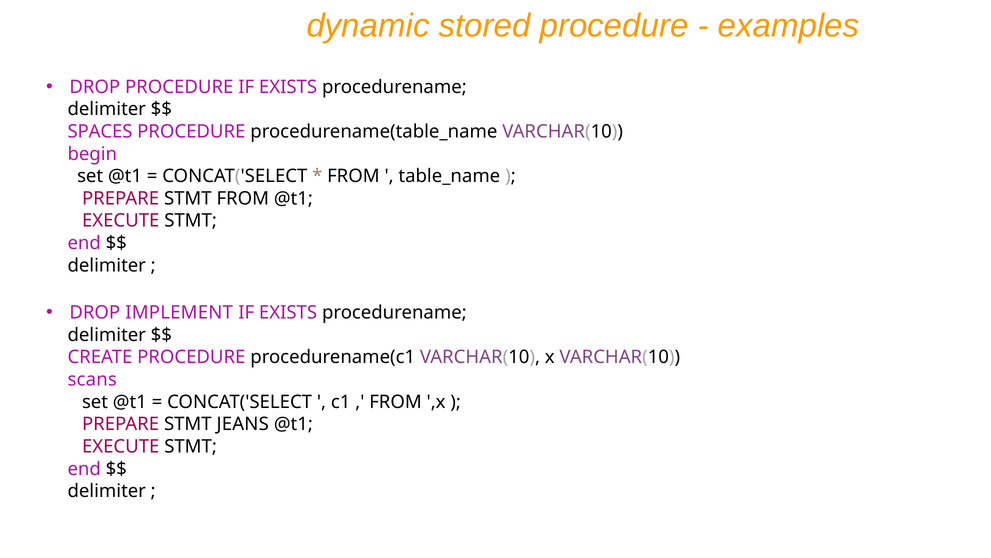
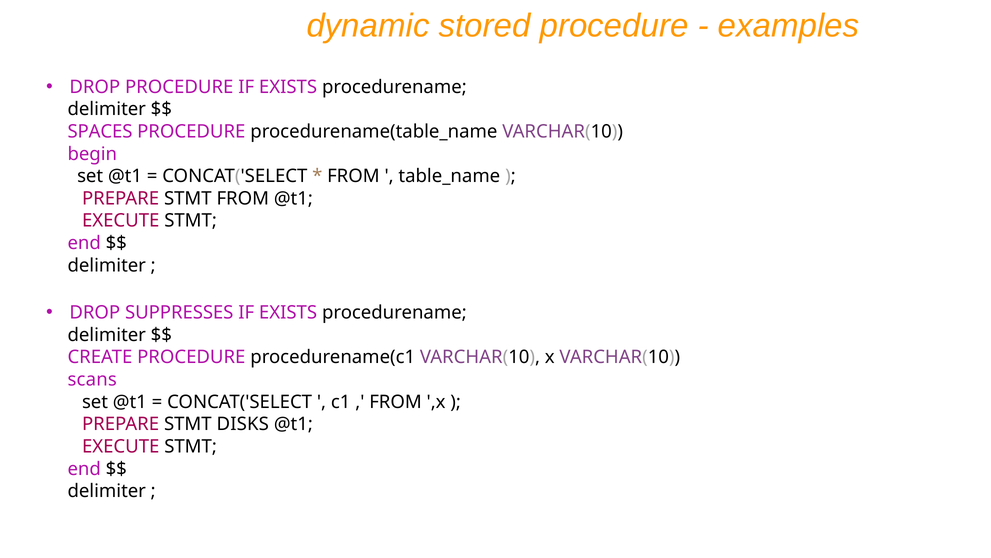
IMPLEMENT: IMPLEMENT -> SUPPRESSES
JEANS: JEANS -> DISKS
